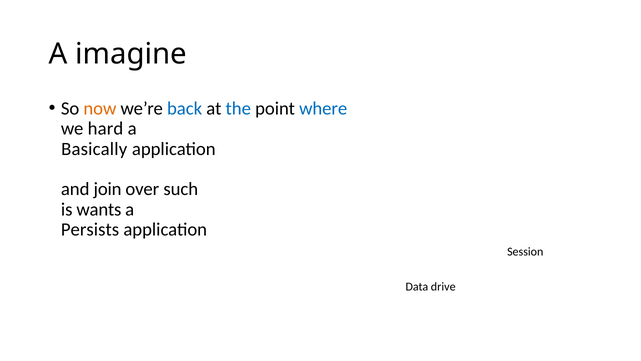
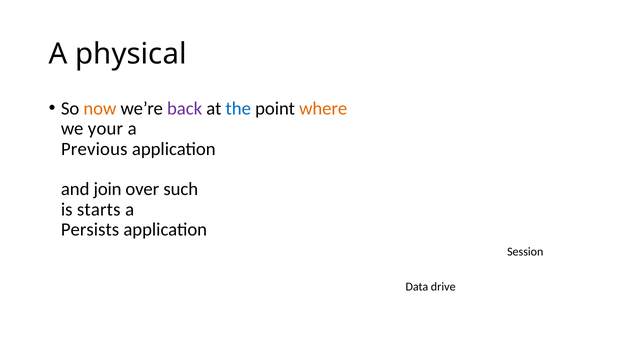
imagine: imagine -> physical
back colour: blue -> purple
where colour: blue -> orange
hard: hard -> your
Basically: Basically -> Previous
wants: wants -> starts
